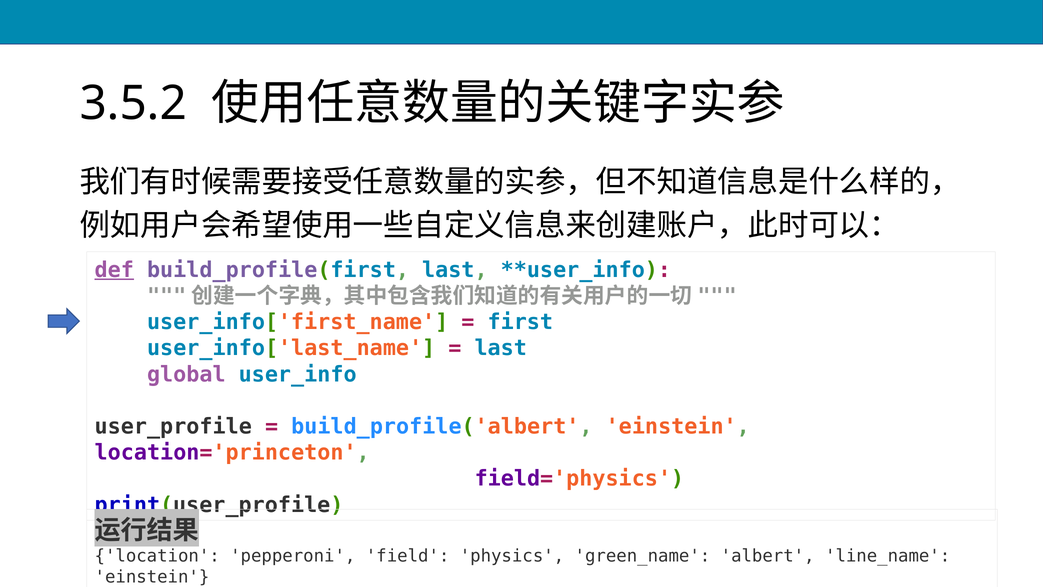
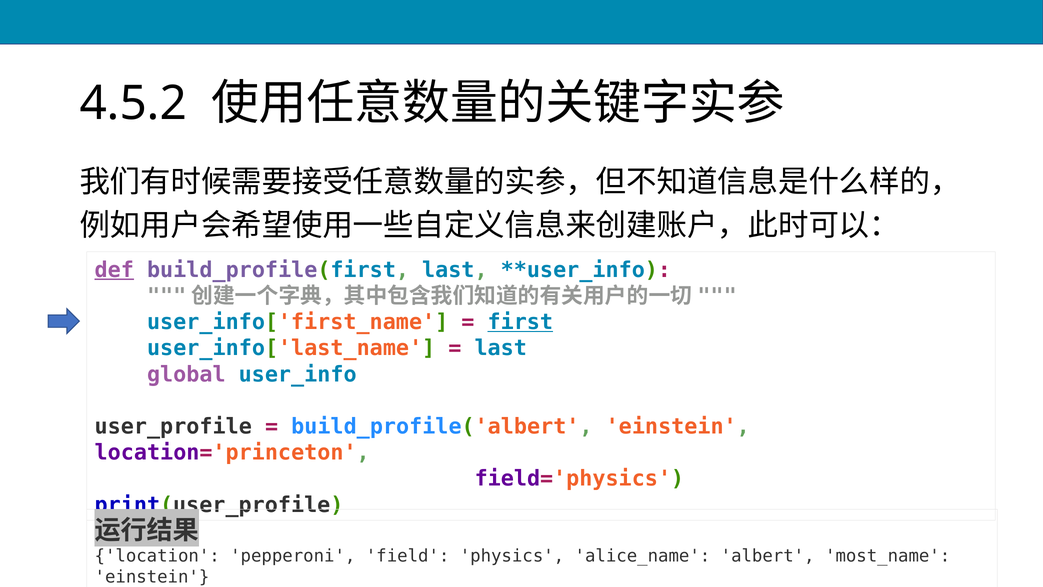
3.5.2: 3.5.2 -> 4.5.2
first underline: none -> present
green_name: green_name -> alice_name
line_name: line_name -> most_name
